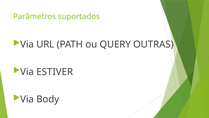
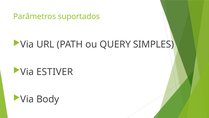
OUTRAS: OUTRAS -> SIMPLES
